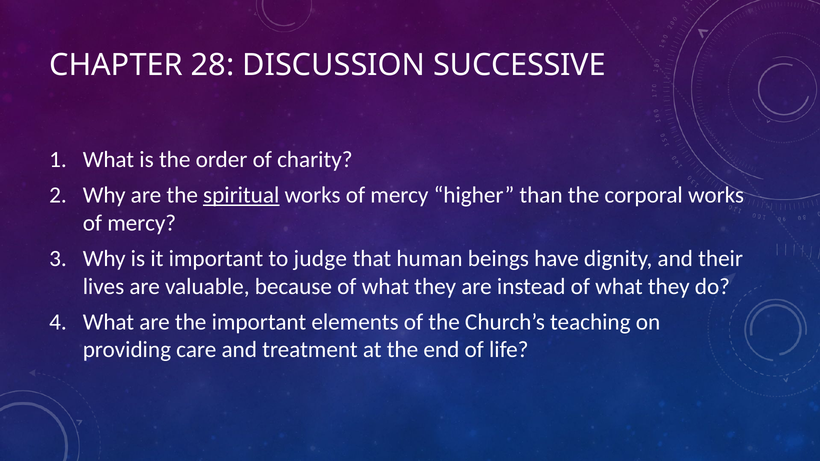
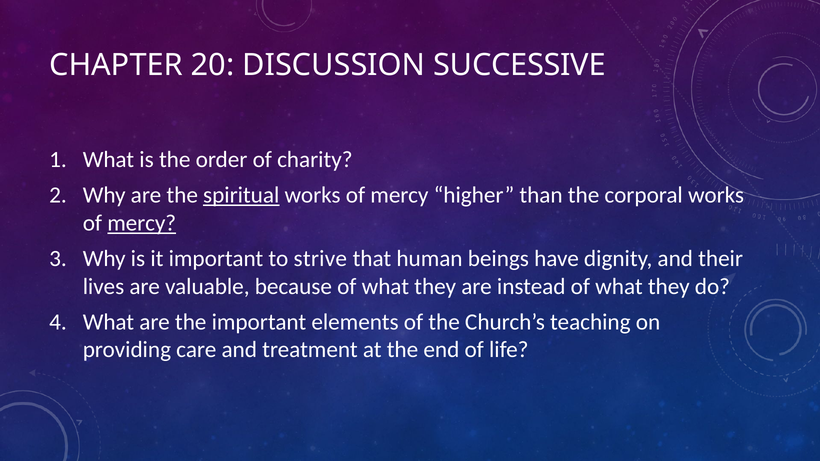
28: 28 -> 20
mercy at (142, 223) underline: none -> present
judge: judge -> strive
